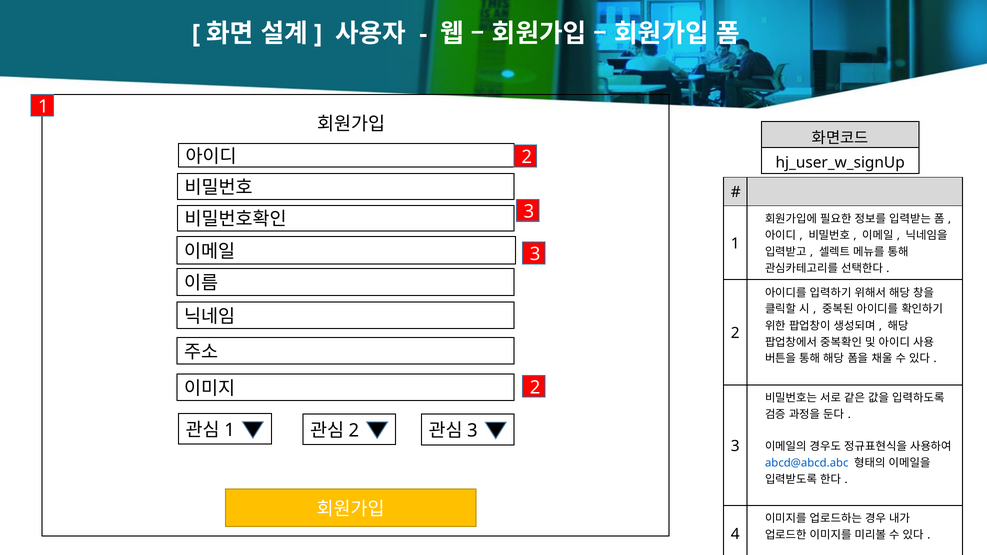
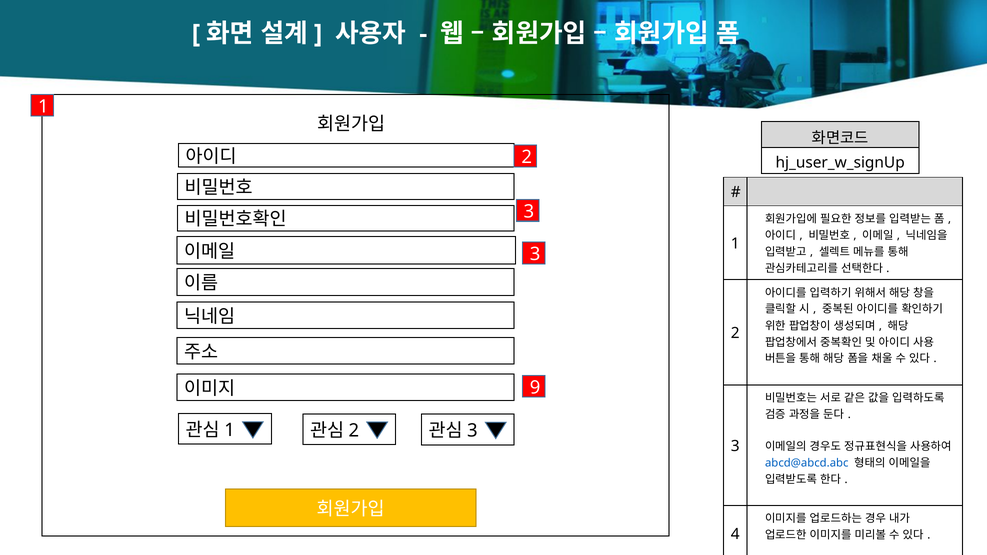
2 at (535, 388): 2 -> 9
